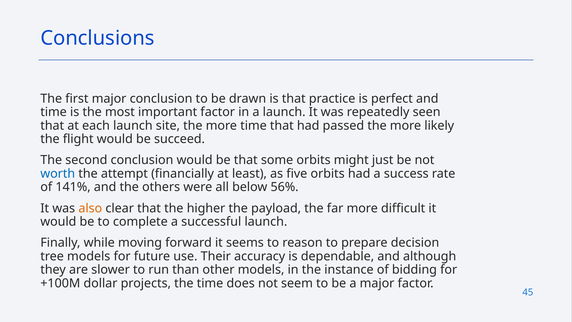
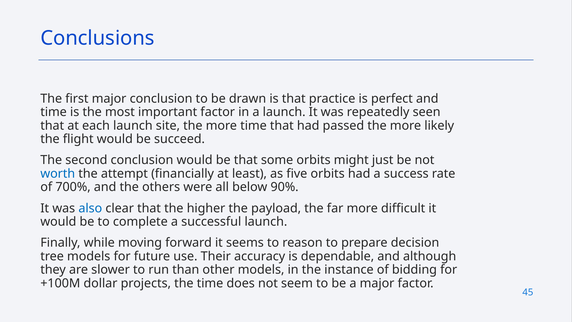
141%: 141% -> 700%
56%: 56% -> 90%
also colour: orange -> blue
